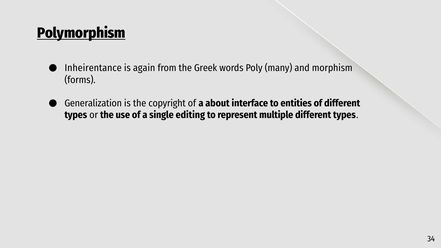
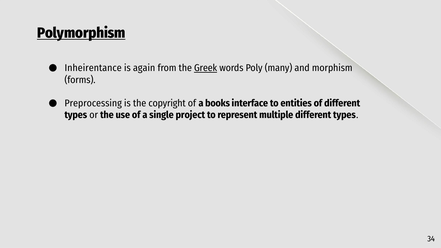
Greek underline: none -> present
Generalization: Generalization -> Preprocessing
about: about -> books
editing: editing -> project
